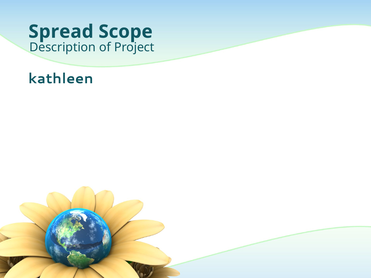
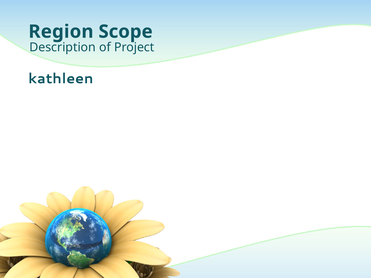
Spread: Spread -> Region
